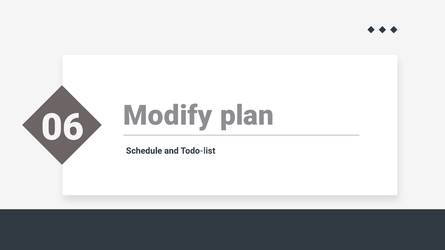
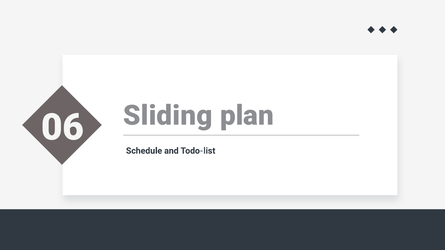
Modify: Modify -> Sliding
